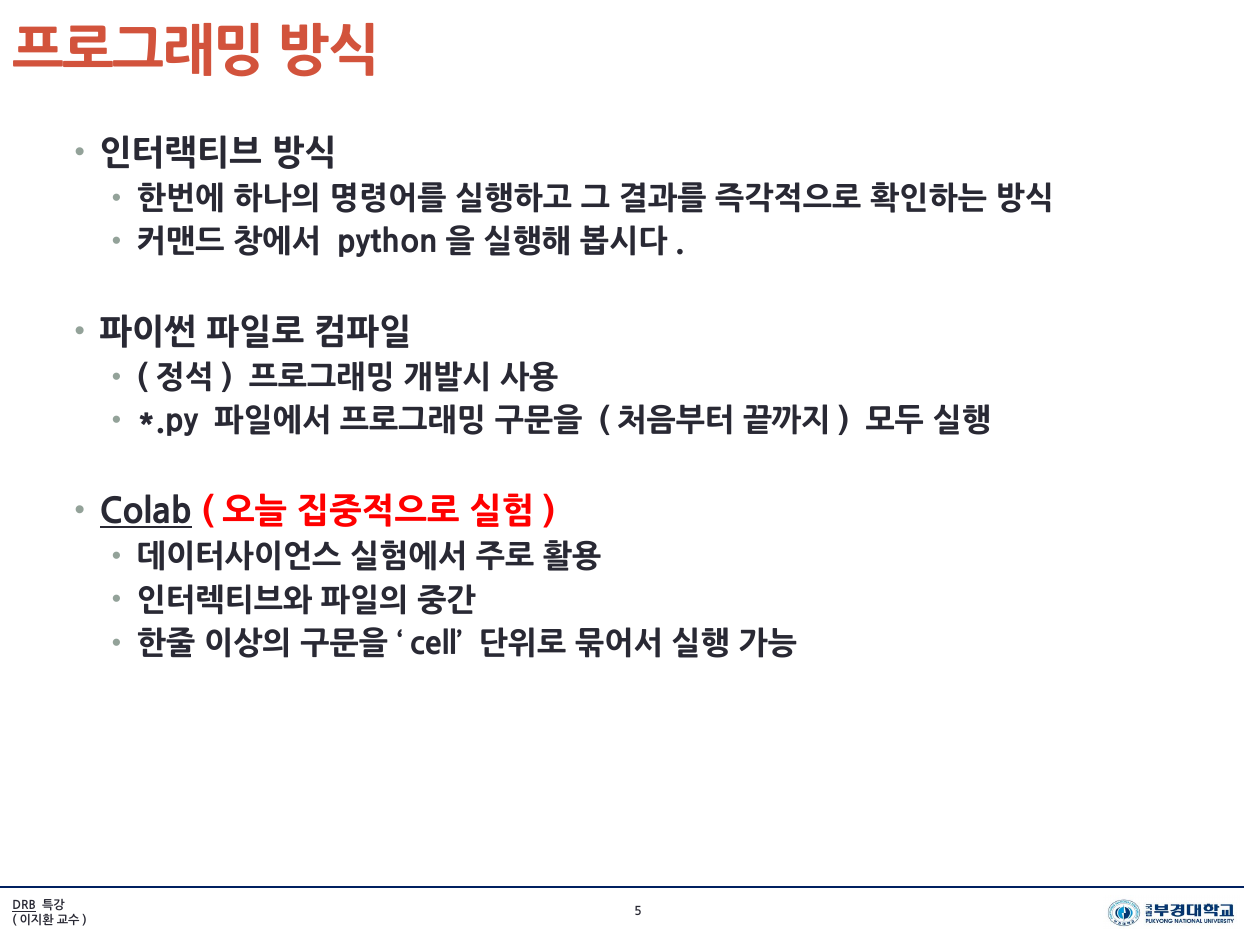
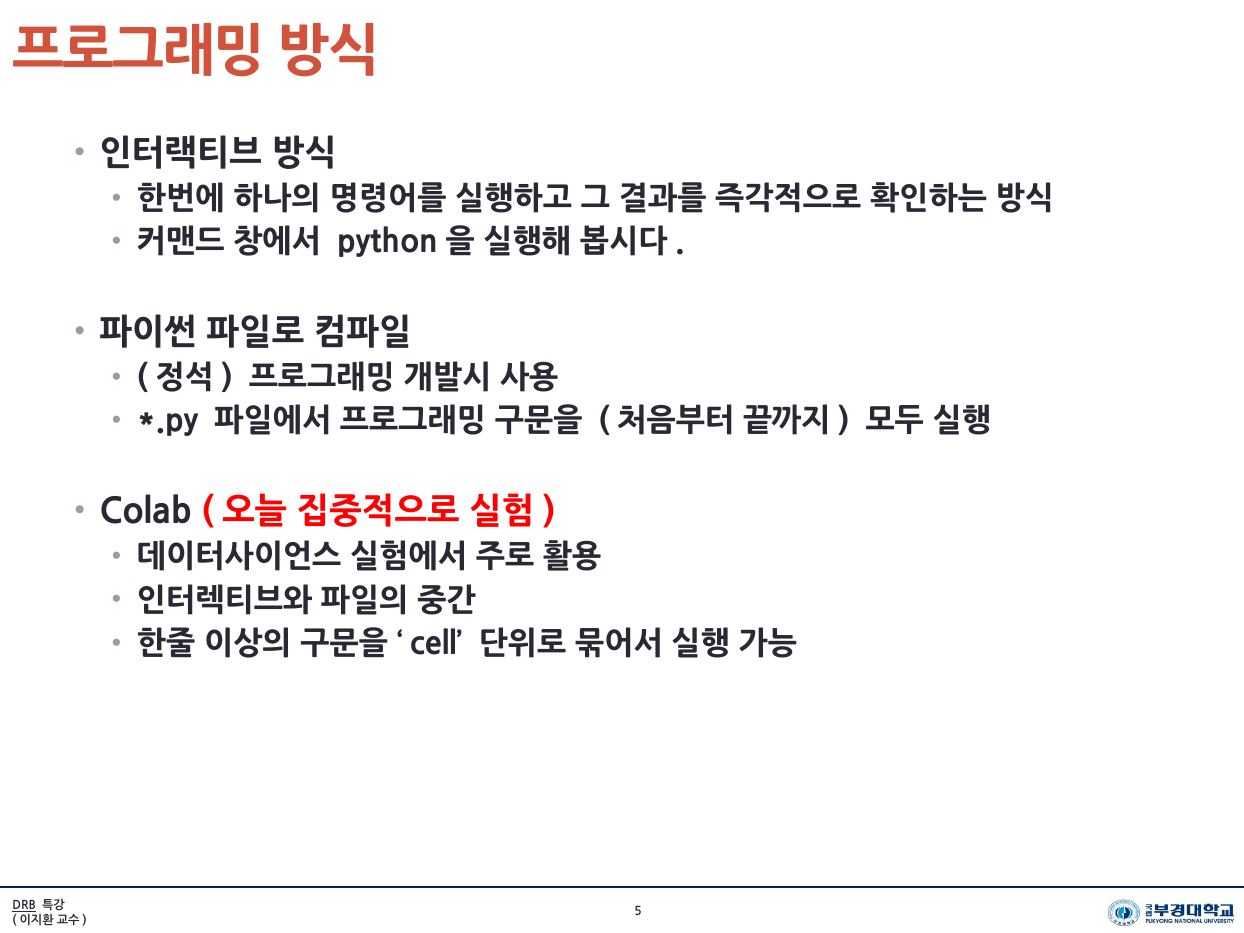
Colab underline: present -> none
